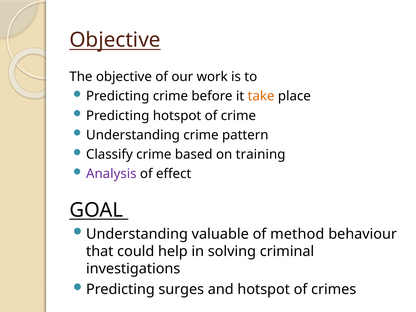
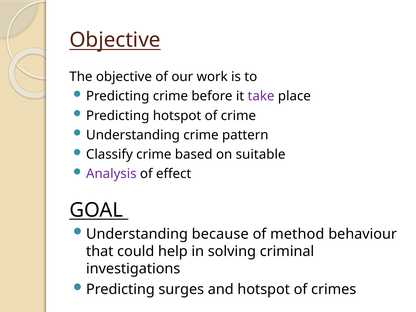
take colour: orange -> purple
training: training -> suitable
valuable: valuable -> because
